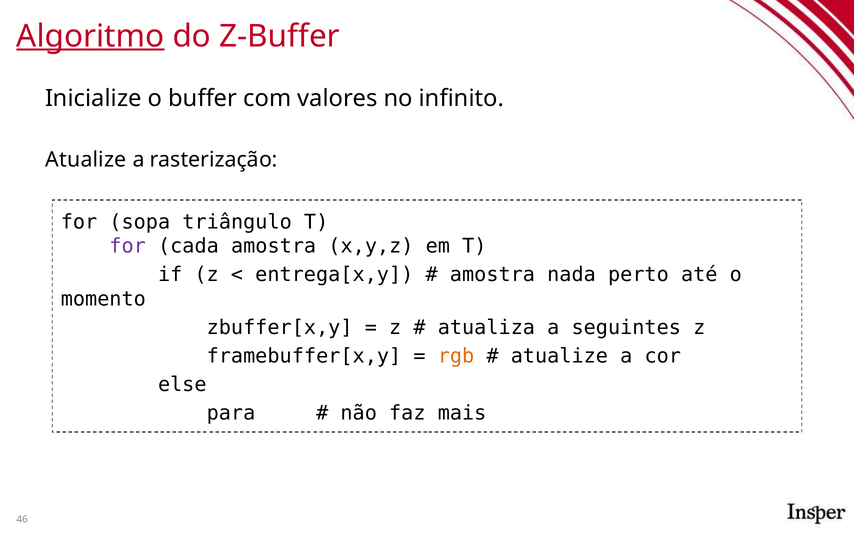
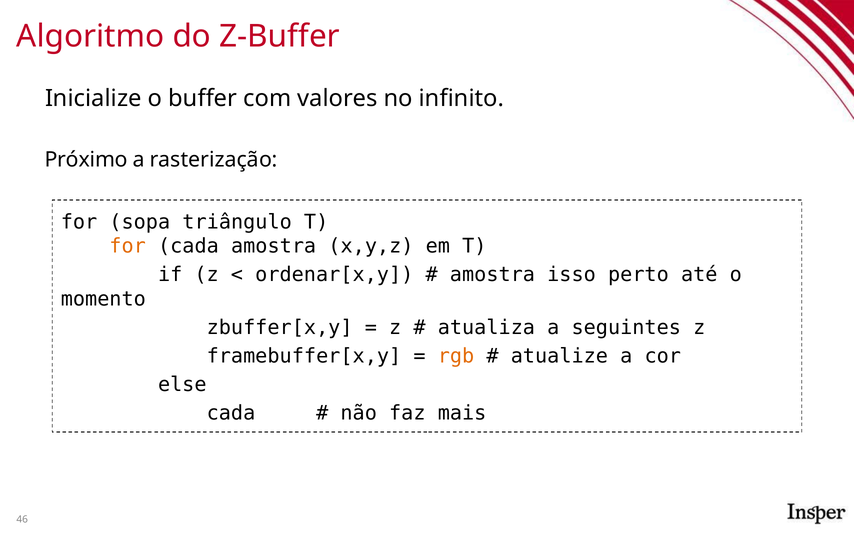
Algoritmo underline: present -> none
Atualize at (86, 160): Atualize -> Próximo
for at (128, 246) colour: purple -> orange
entrega[x,y: entrega[x,y -> ordenar[x,y
nada: nada -> isso
para at (231, 413): para -> cada
